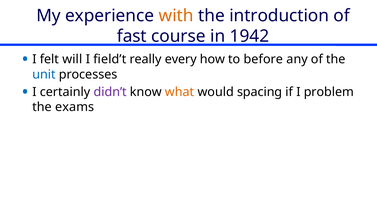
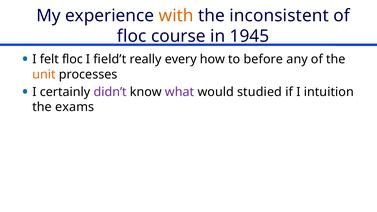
introduction: introduction -> inconsistent
fast at (132, 36): fast -> floc
1942: 1942 -> 1945
felt will: will -> floc
unit colour: blue -> orange
what colour: orange -> purple
spacing: spacing -> studied
problem: problem -> intuition
